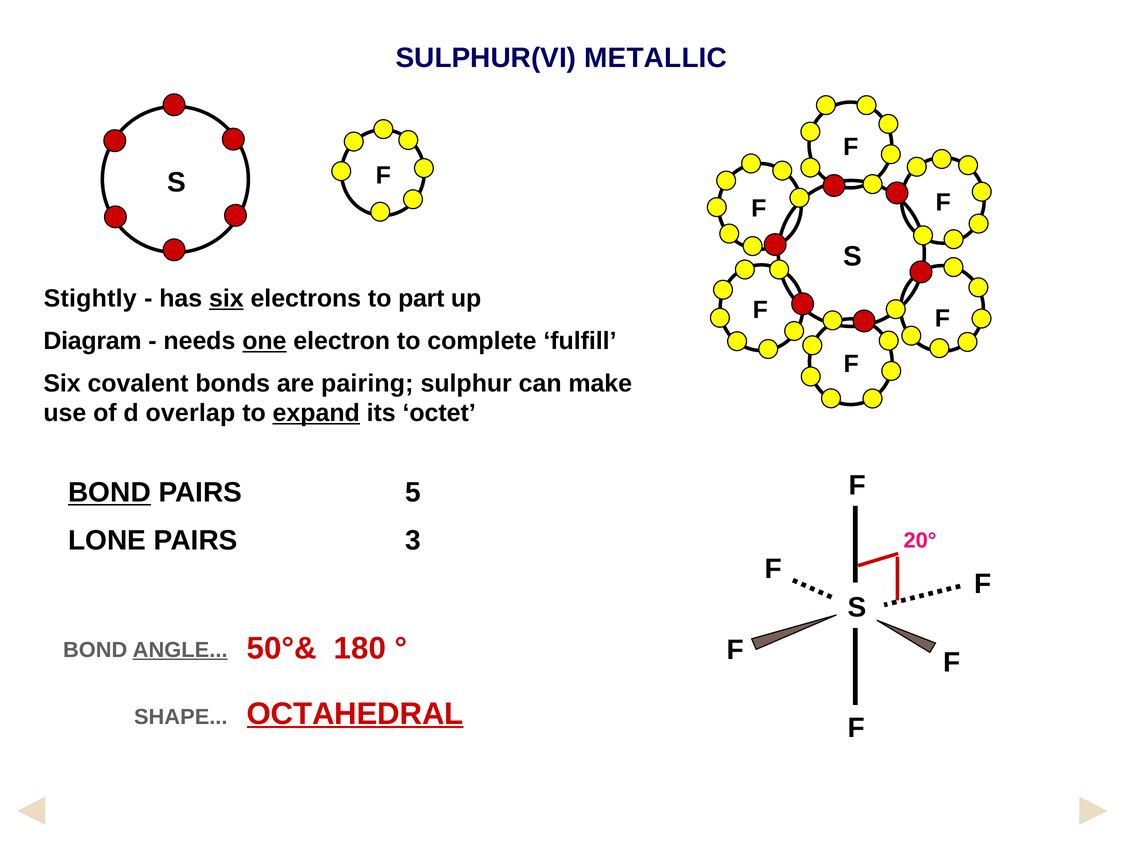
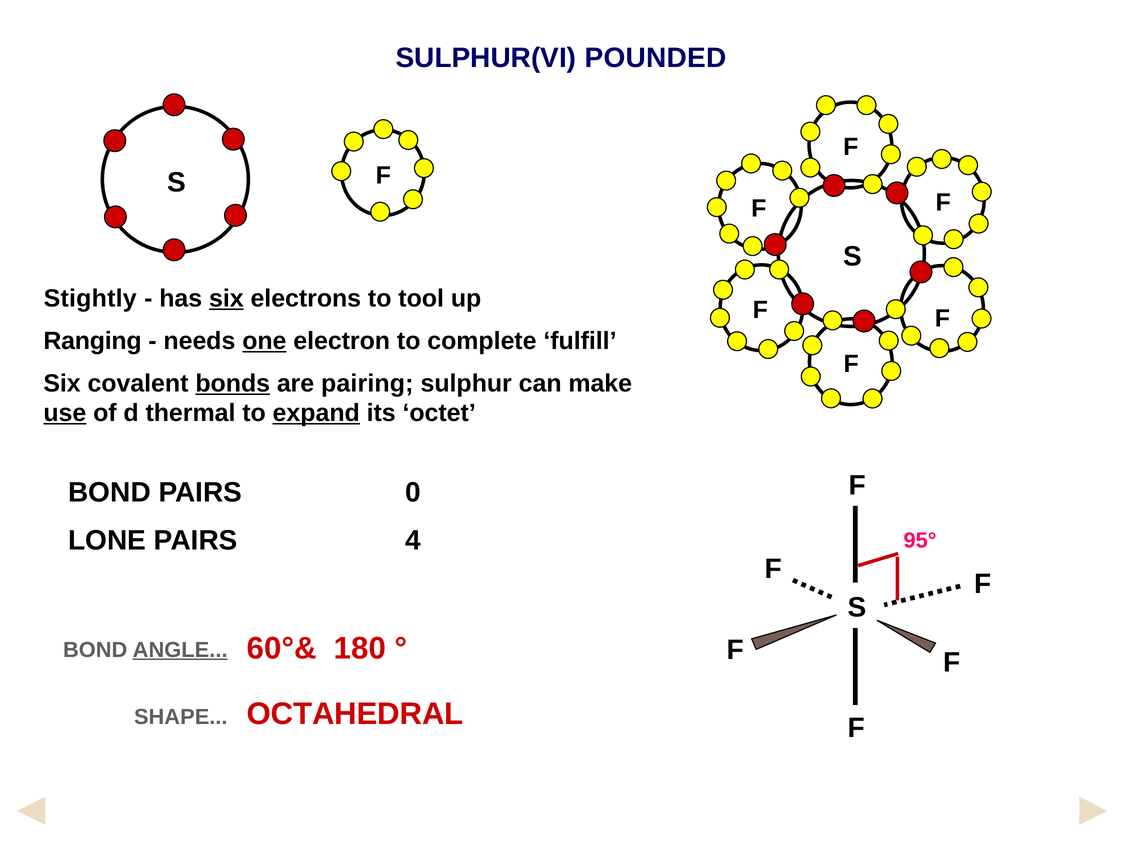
METALLIC: METALLIC -> POUNDED
part: part -> tool
Diagram: Diagram -> Ranging
bonds underline: none -> present
use underline: none -> present
overlap: overlap -> thermal
BOND at (109, 493) underline: present -> none
5: 5 -> 0
3: 3 -> 4
20°: 20° -> 95°
50°&: 50°& -> 60°&
OCTAHEDRAL underline: present -> none
